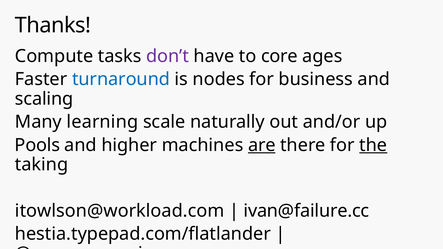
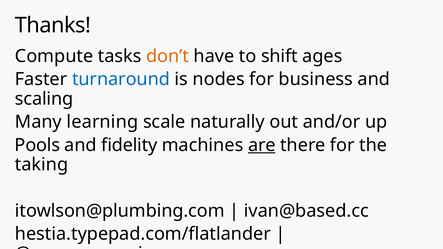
don’t colour: purple -> orange
core: core -> shift
higher: higher -> fidelity
the underline: present -> none
itowlson@workload.com: itowlson@workload.com -> itowlson@plumbing.com
ivan@failure.cc: ivan@failure.cc -> ivan@based.cc
